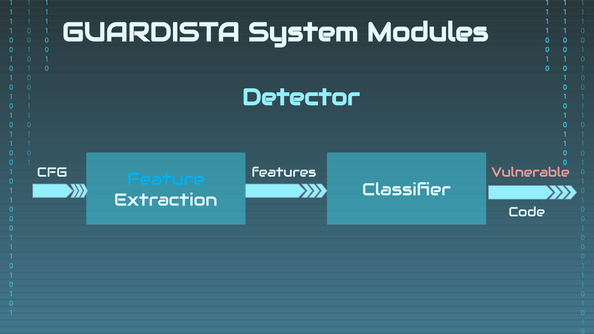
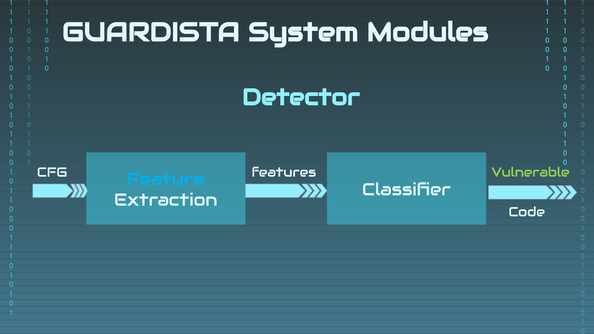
Vulnerable colour: pink -> light green
